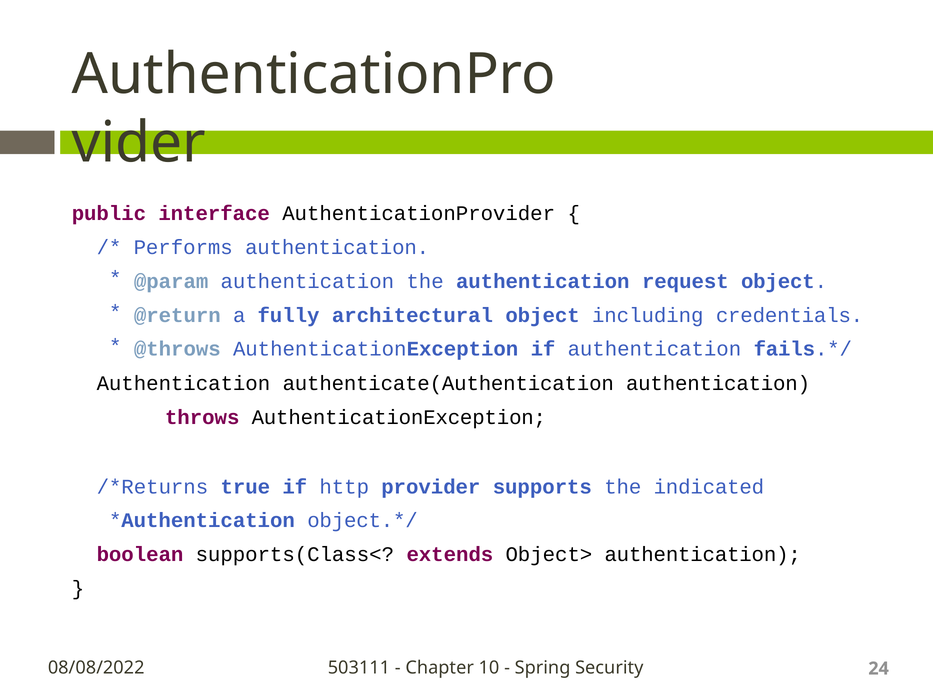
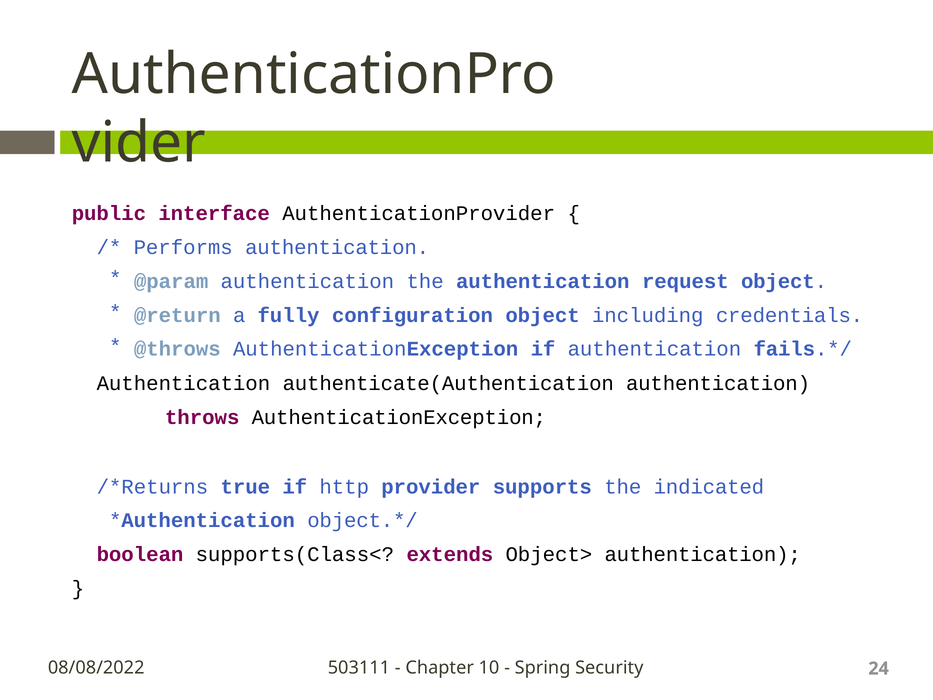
architectural: architectural -> configuration
